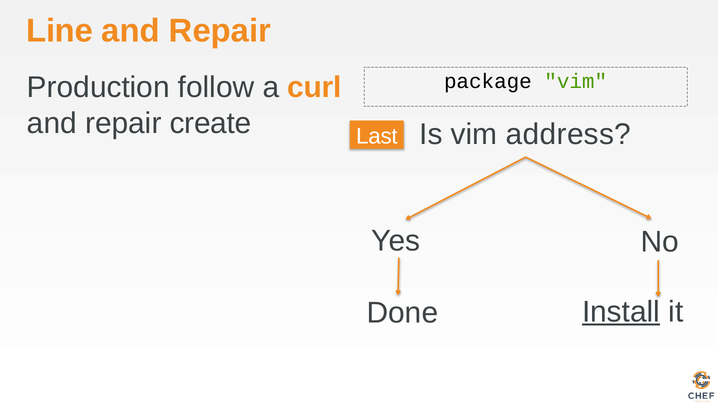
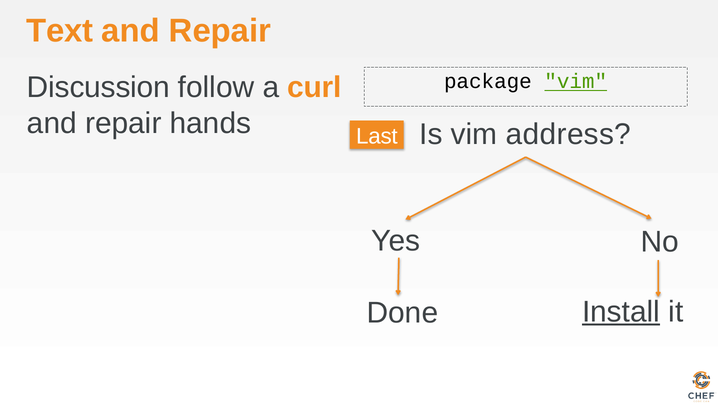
Line: Line -> Text
Production: Production -> Discussion
vim at (576, 81) underline: none -> present
create: create -> hands
